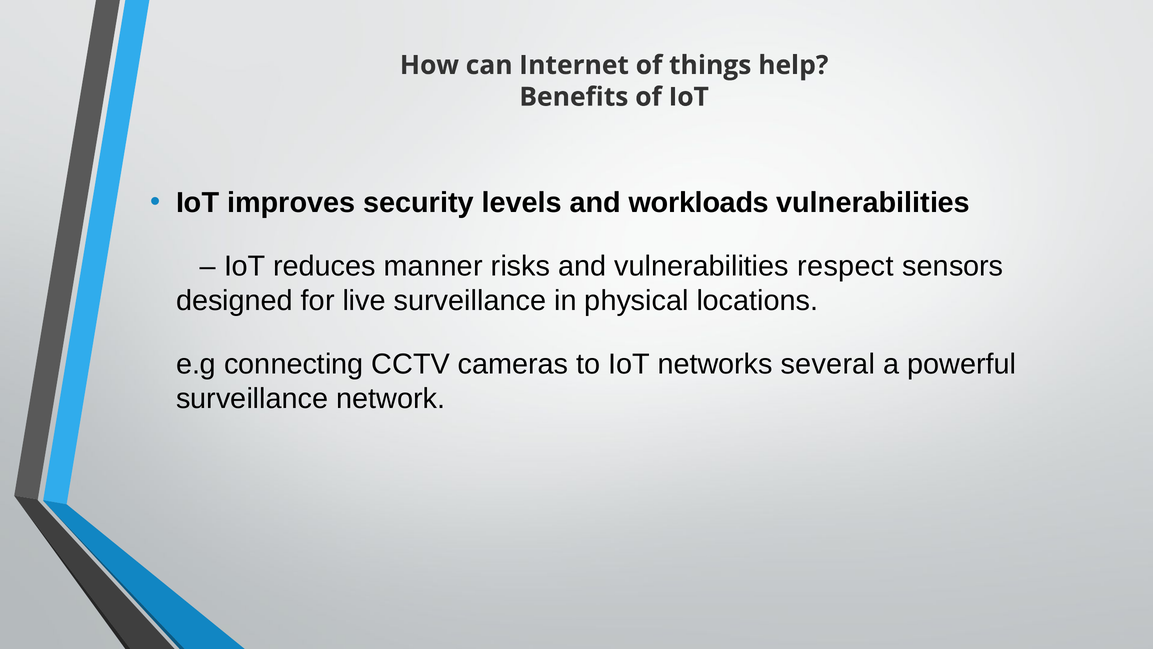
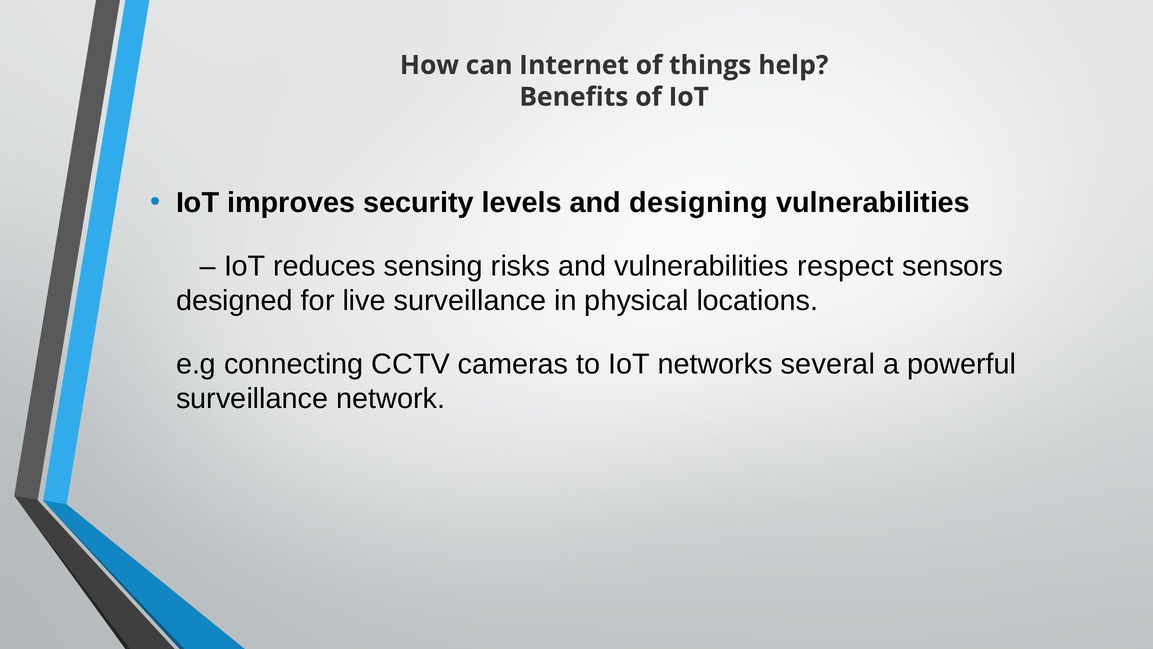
workloads: workloads -> designing
manner: manner -> sensing
